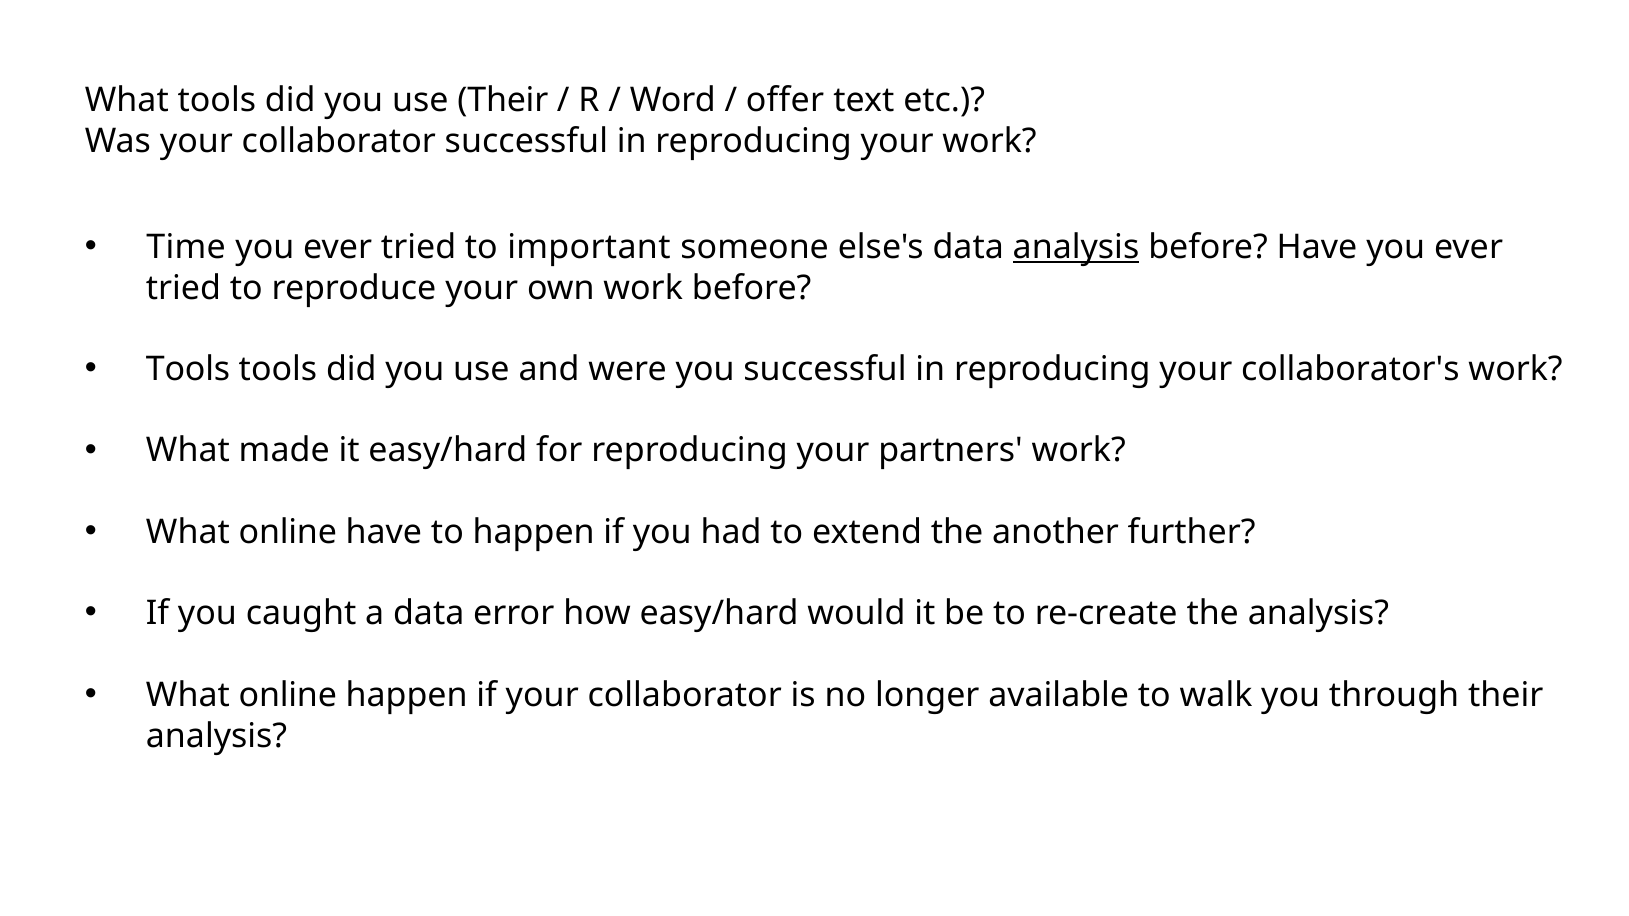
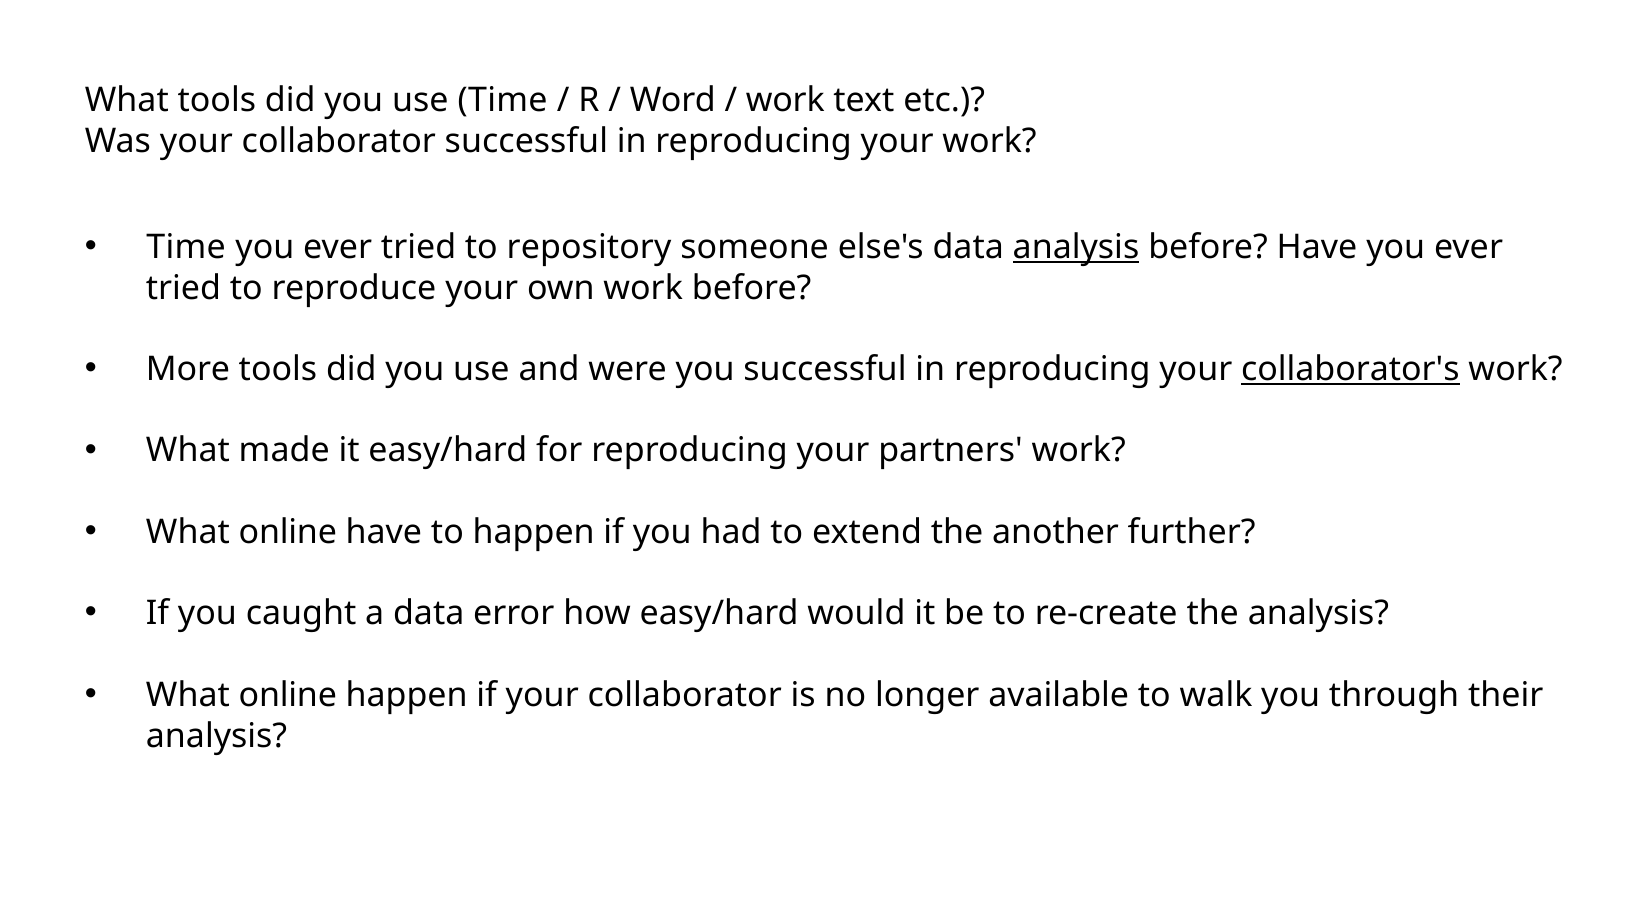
use Their: Their -> Time
offer at (785, 101): offer -> work
important: important -> repository
Tools at (188, 369): Tools -> More
collaborator's underline: none -> present
